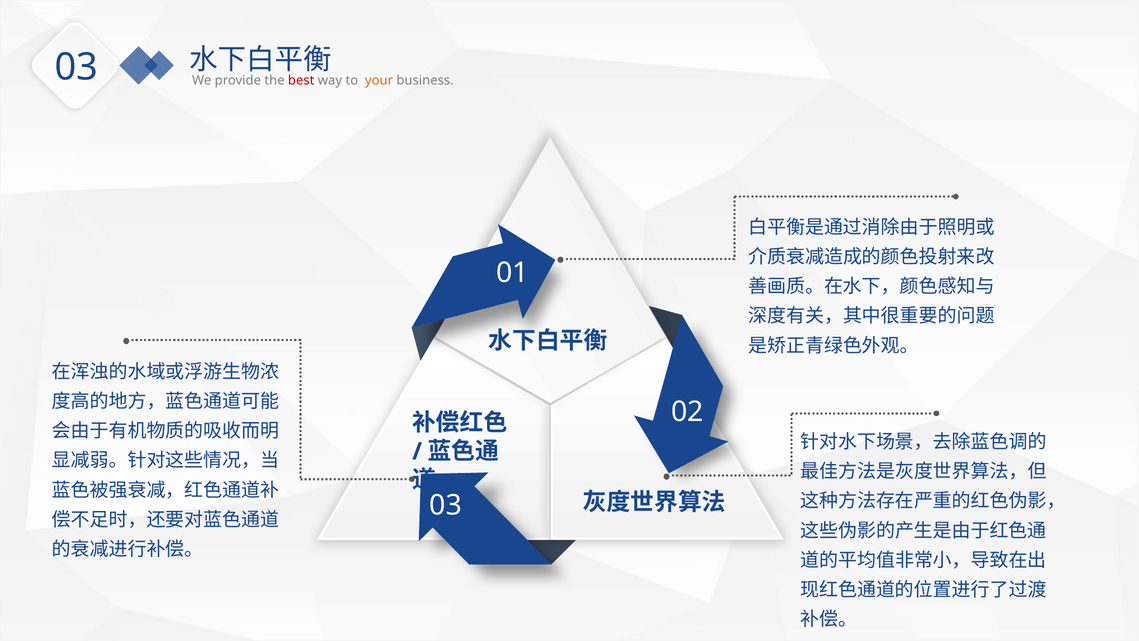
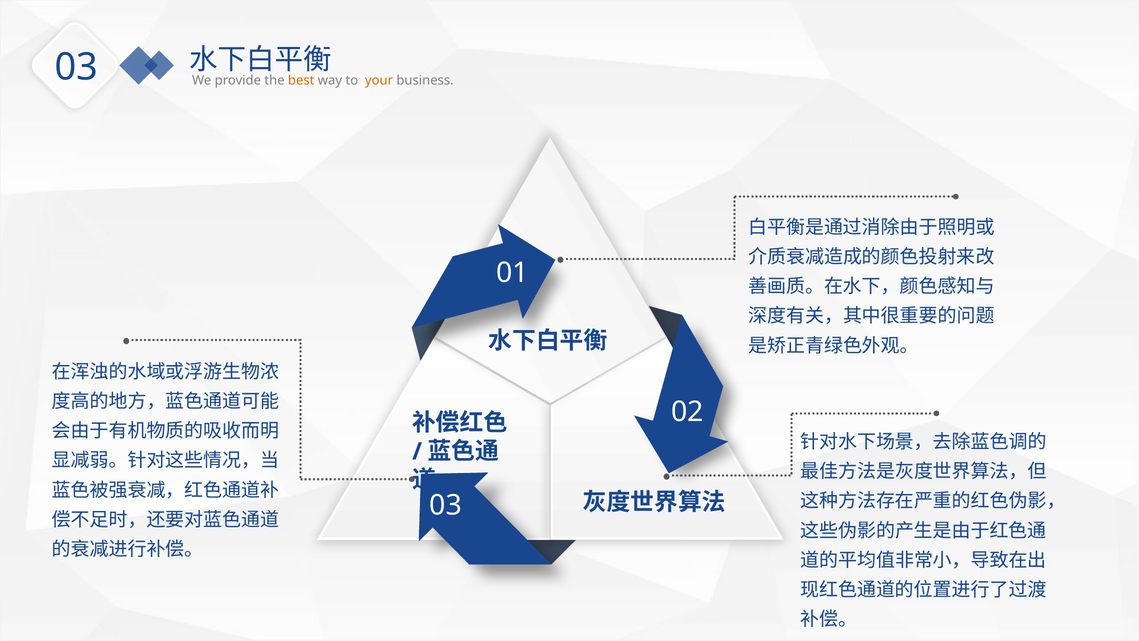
best colour: red -> orange
